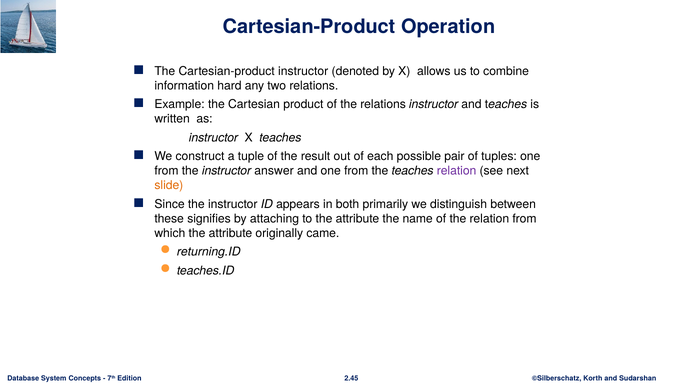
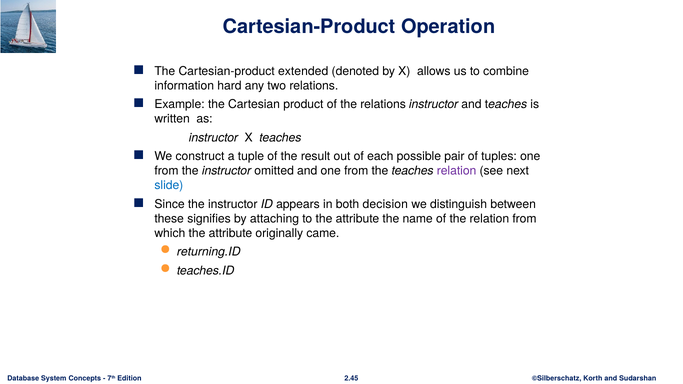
Cartesian-product instructor: instructor -> extended
answer: answer -> omitted
slide colour: orange -> blue
primarily: primarily -> decision
